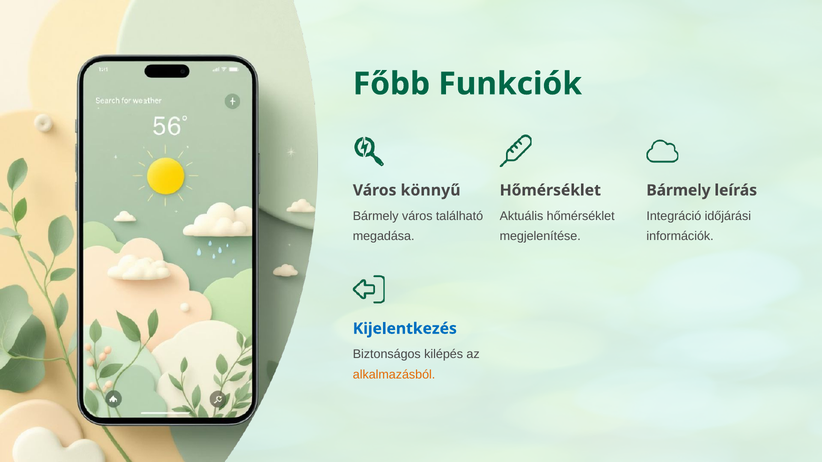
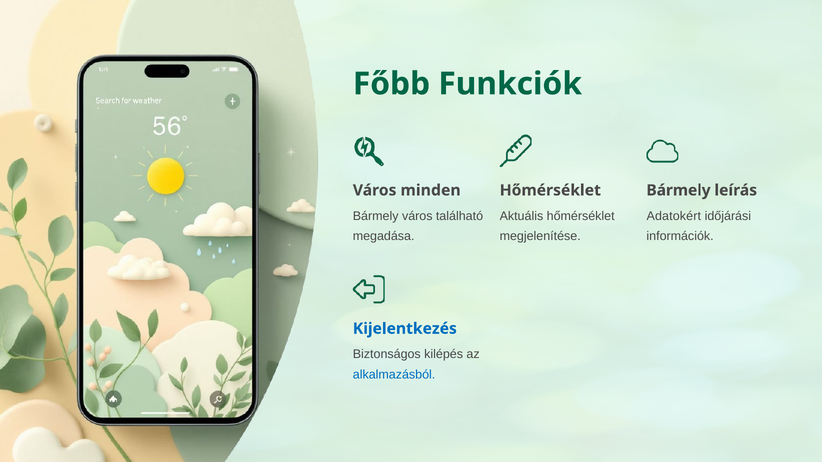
könnyű: könnyű -> minden
Integráció: Integráció -> Adatokért
alkalmazásból colour: orange -> blue
